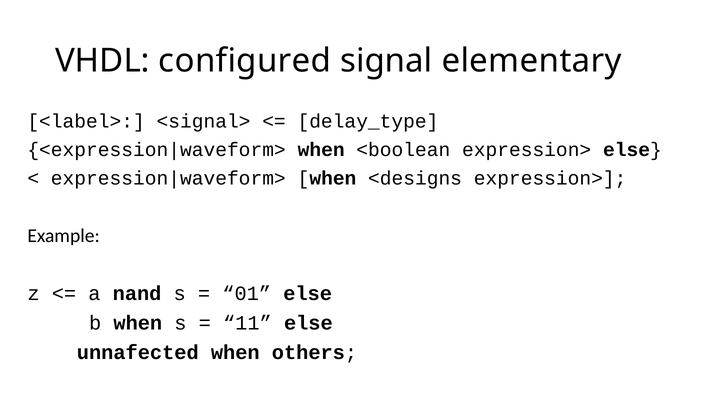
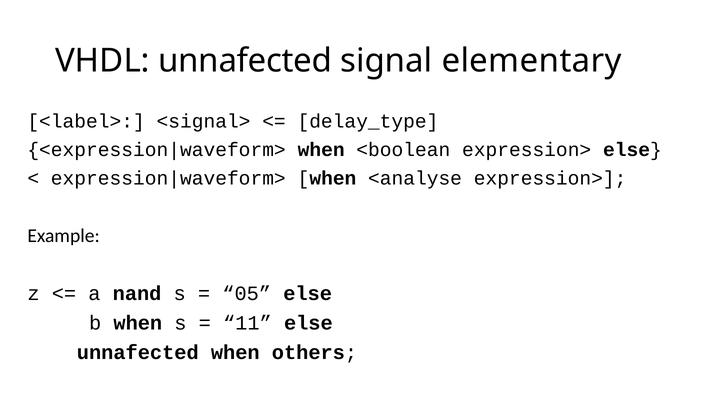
VHDL configured: configured -> unnafected
<designs: <designs -> <analyse
01: 01 -> 05
